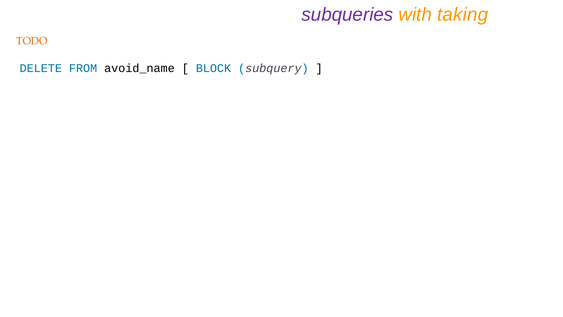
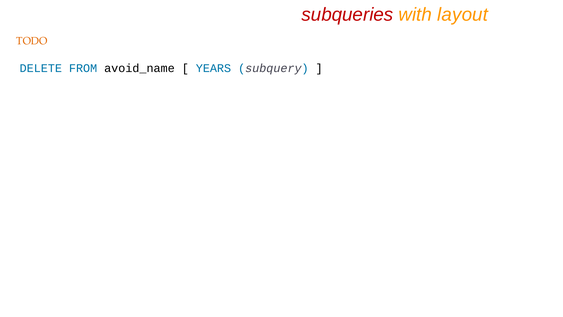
subqueries colour: purple -> red
taking: taking -> layout
BLOCK: BLOCK -> YEARS
